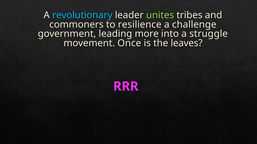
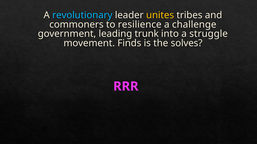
unites colour: light green -> yellow
more: more -> trunk
Once: Once -> Finds
leaves: leaves -> solves
